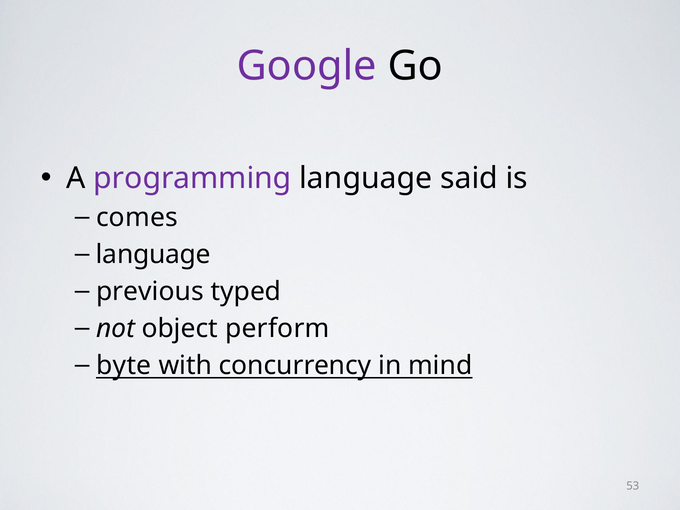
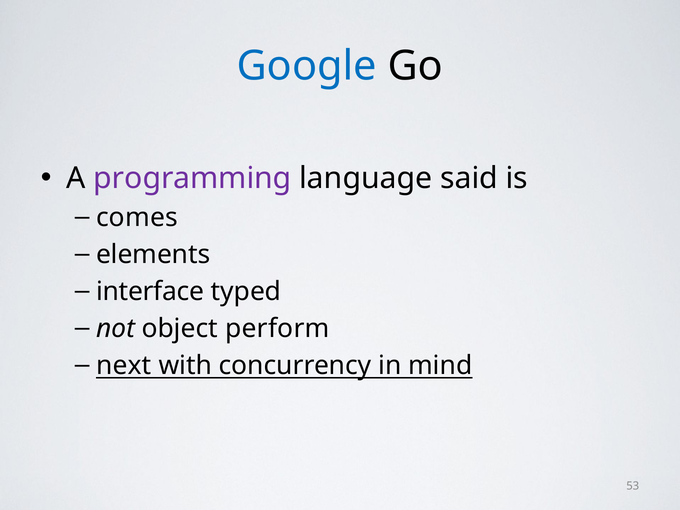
Google colour: purple -> blue
language at (153, 254): language -> elements
previous: previous -> interface
byte: byte -> next
